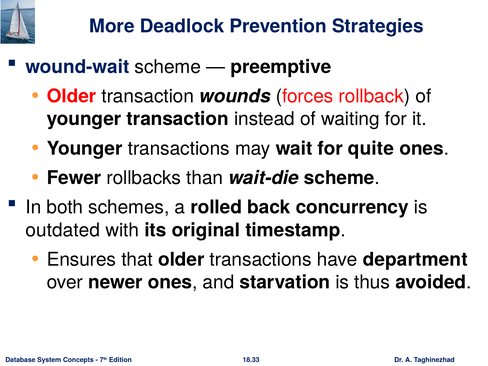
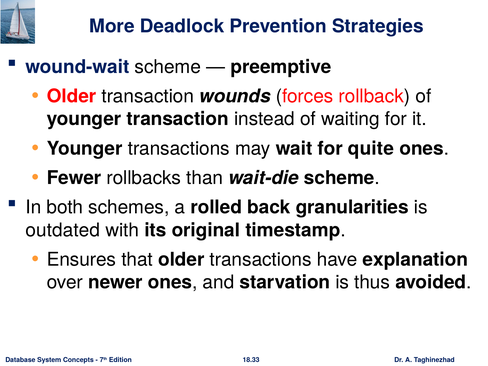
concurrency: concurrency -> granularities
department: department -> explanation
